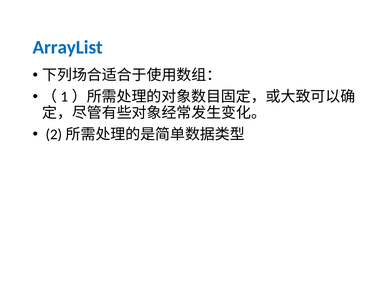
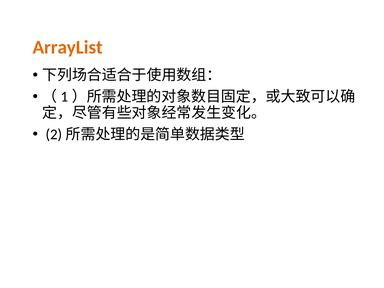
ArrayList colour: blue -> orange
